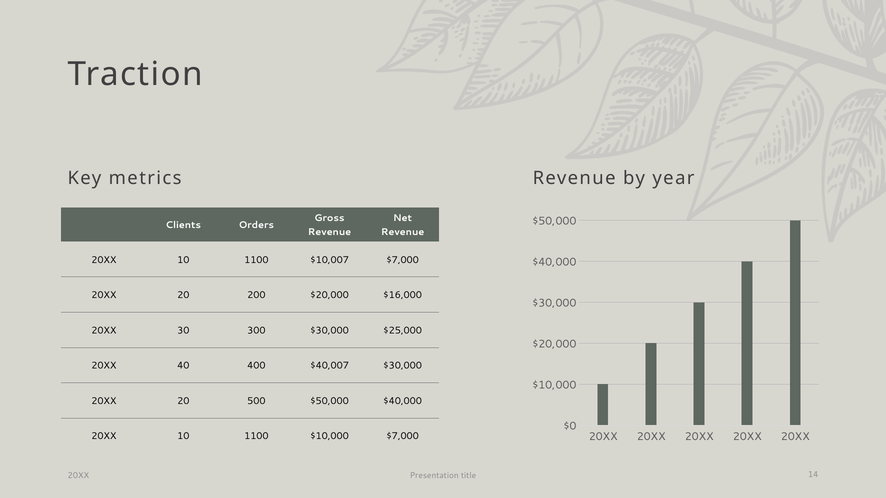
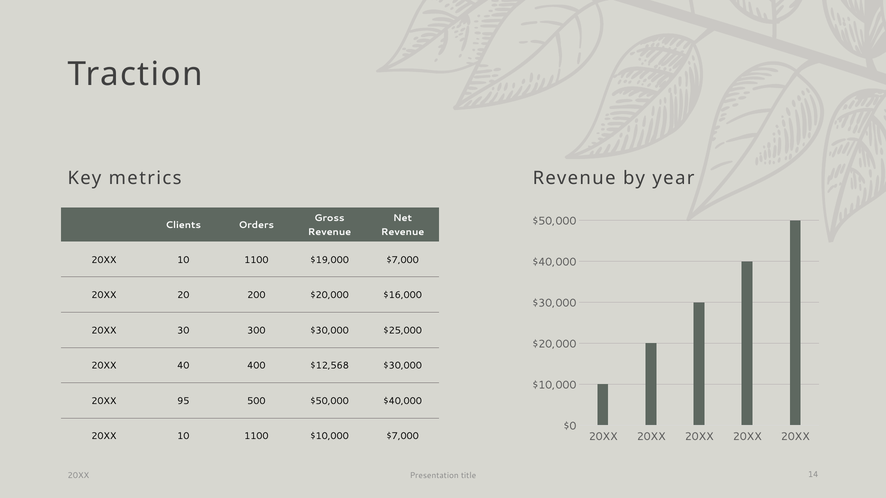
$10,007: $10,007 -> $19,000
$40,007: $40,007 -> $12,568
20 at (183, 401): 20 -> 95
